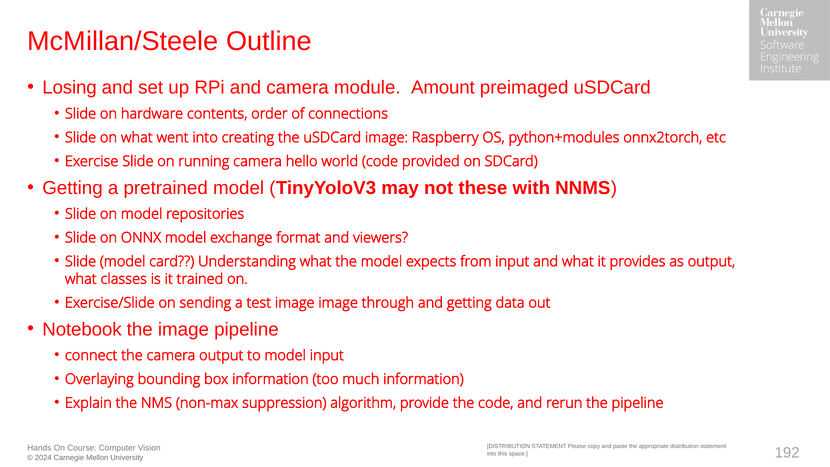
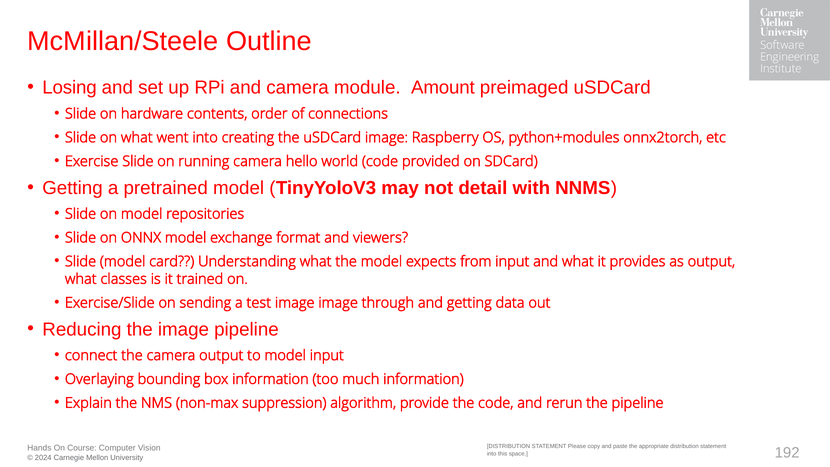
these: these -> detail
Notebook: Notebook -> Reducing
